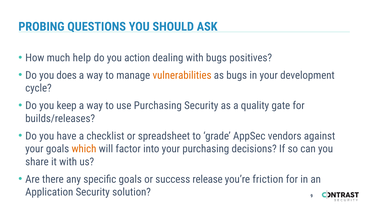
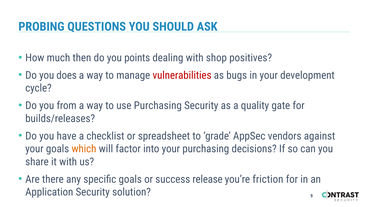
help: help -> then
action: action -> points
with bugs: bugs -> shop
vulnerabilities colour: orange -> red
keep: keep -> from
